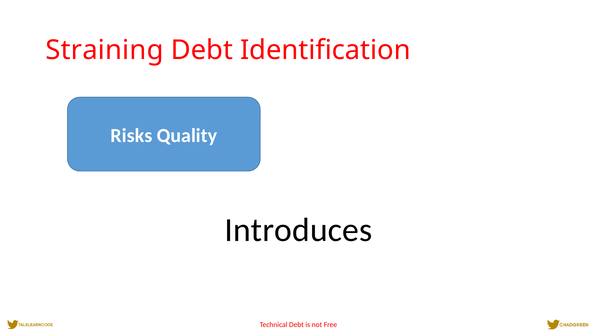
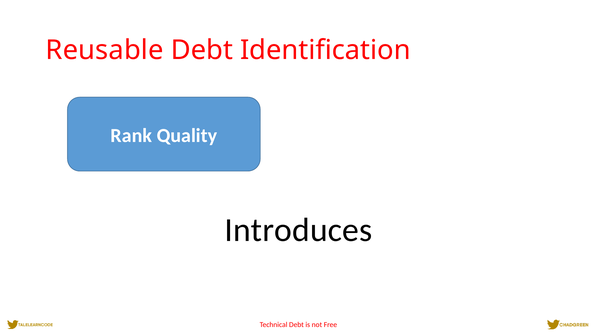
Straining: Straining -> Reusable
Risks: Risks -> Rank
